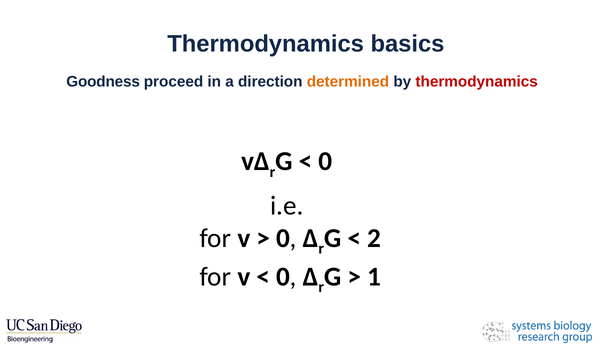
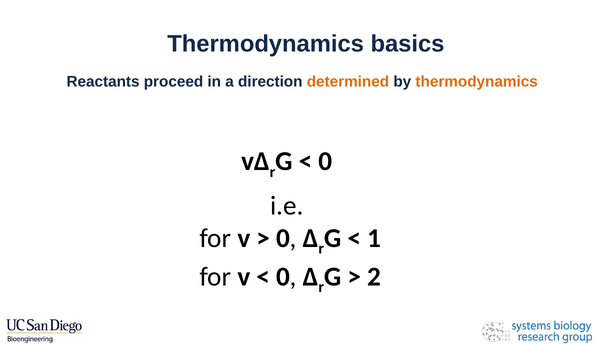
Goodness: Goodness -> Reactants
thermodynamics at (477, 82) colour: red -> orange
2: 2 -> 1
1: 1 -> 2
